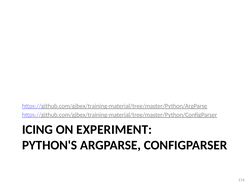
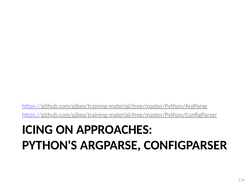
EXPERIMENT: EXPERIMENT -> APPROACHES
